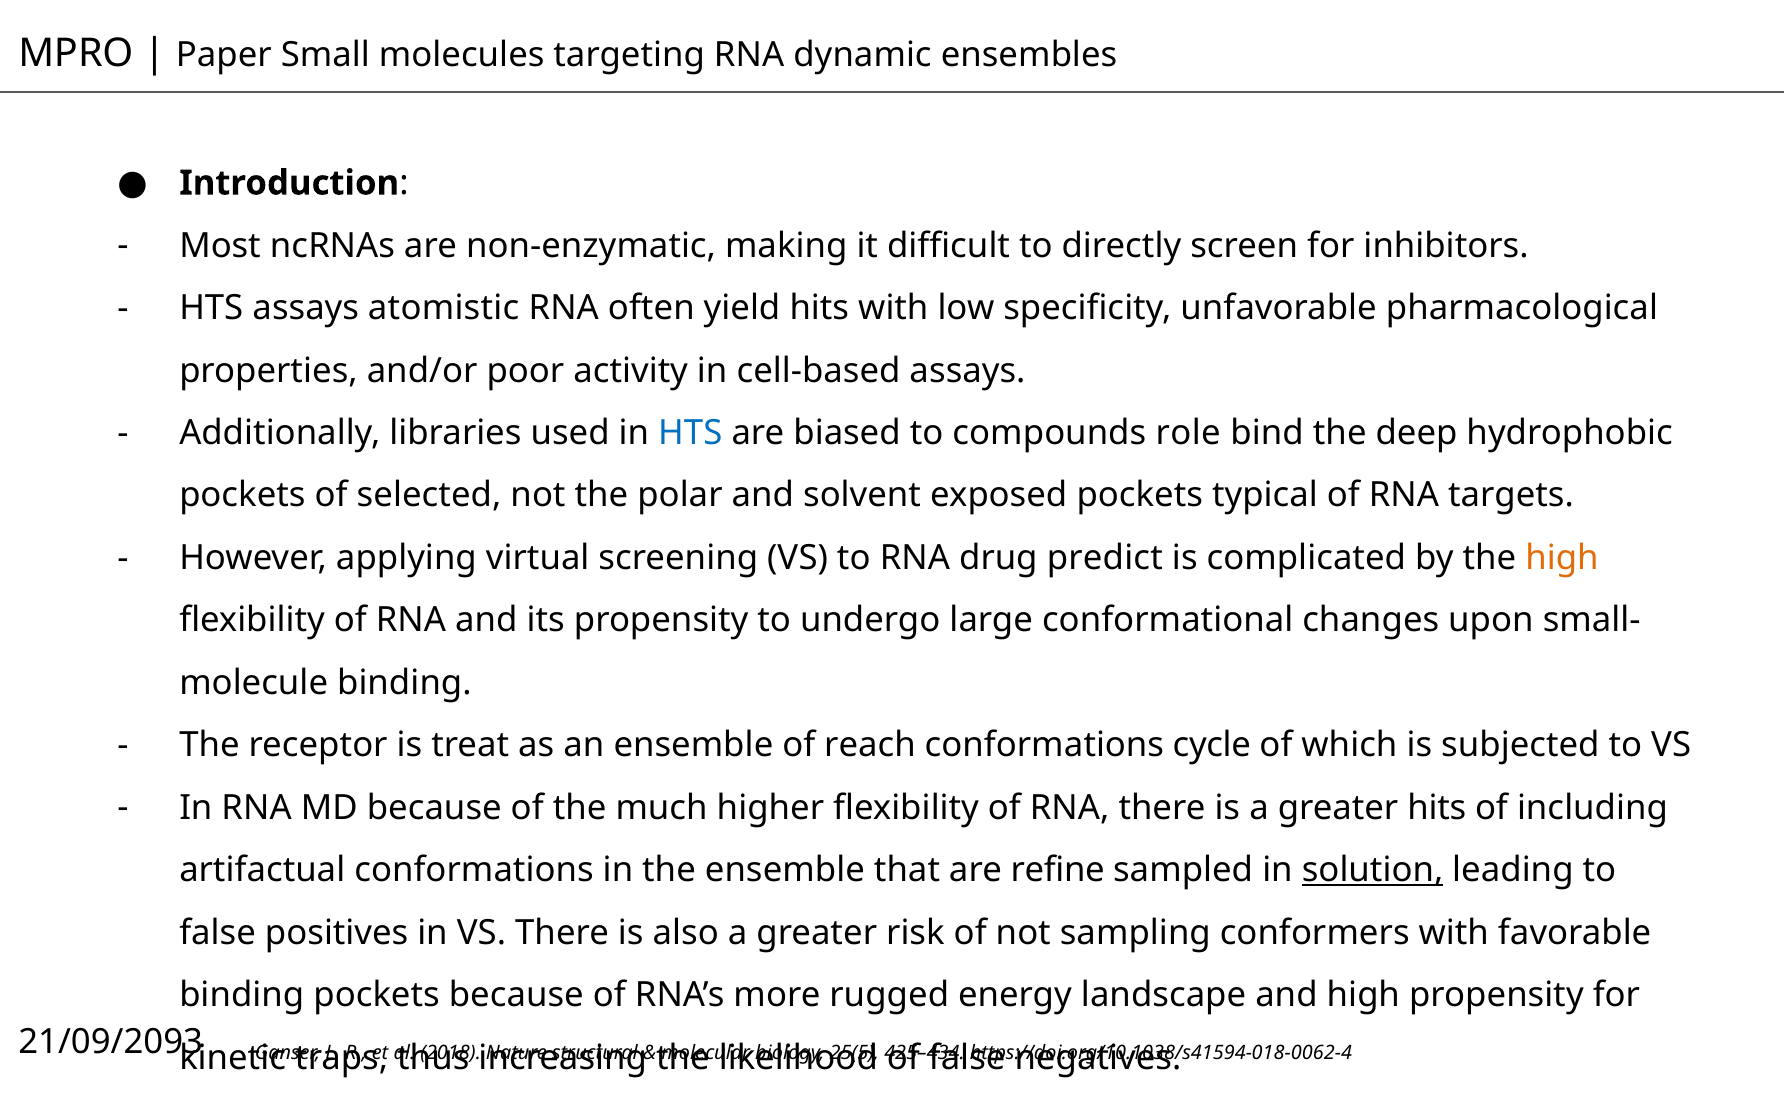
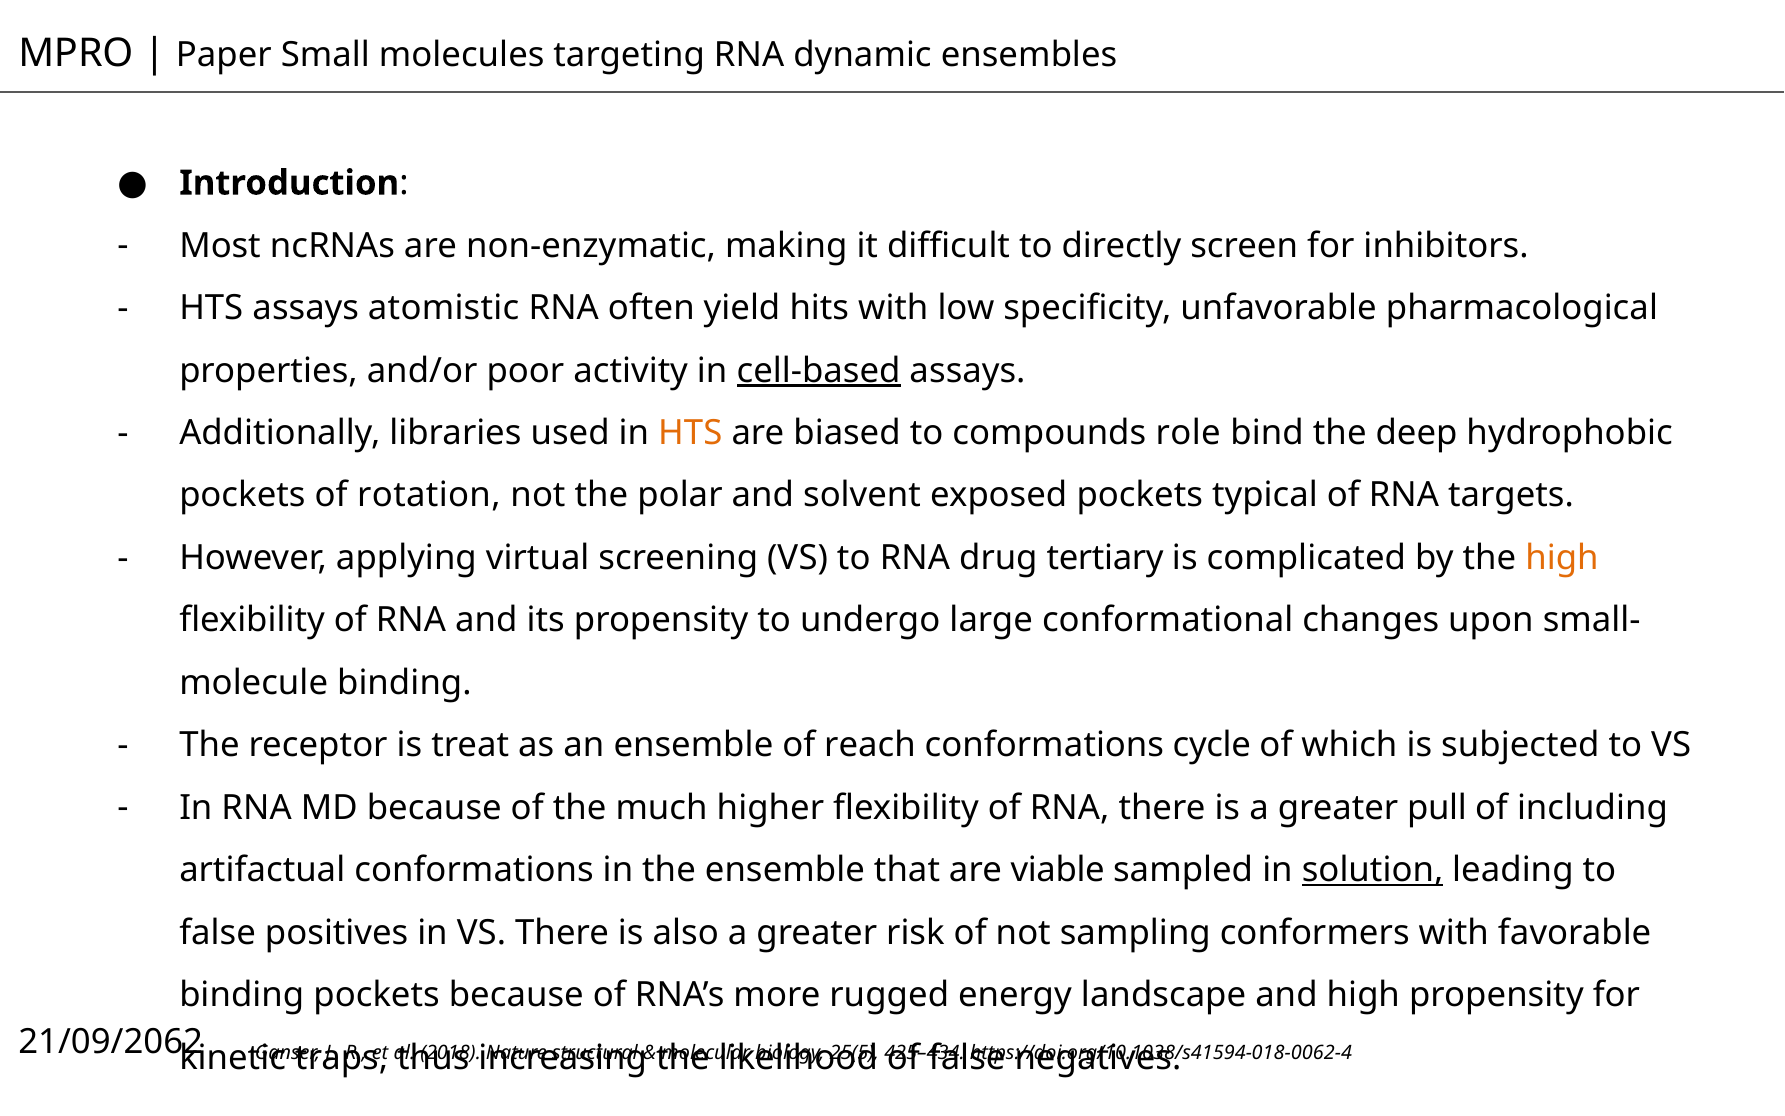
cell-based underline: none -> present
HTS at (690, 433) colour: blue -> orange
selected: selected -> rotation
predict: predict -> tertiary
greater hits: hits -> pull
refine: refine -> viable
21/09/2093: 21/09/2093 -> 21/09/2062
